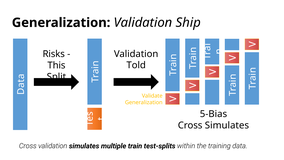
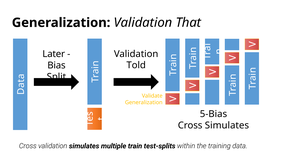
Ship: Ship -> That
Risks: Risks -> Later
This: This -> Bias
